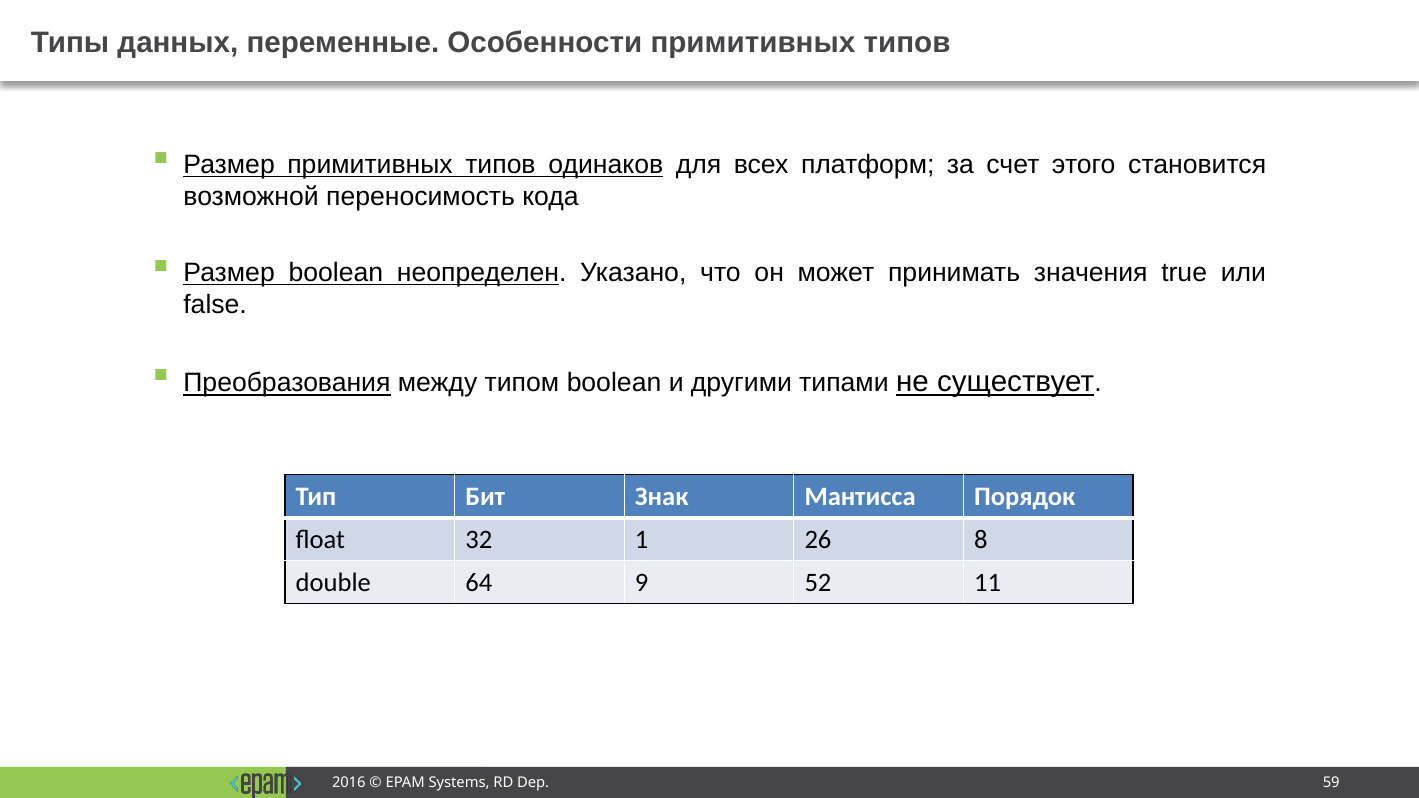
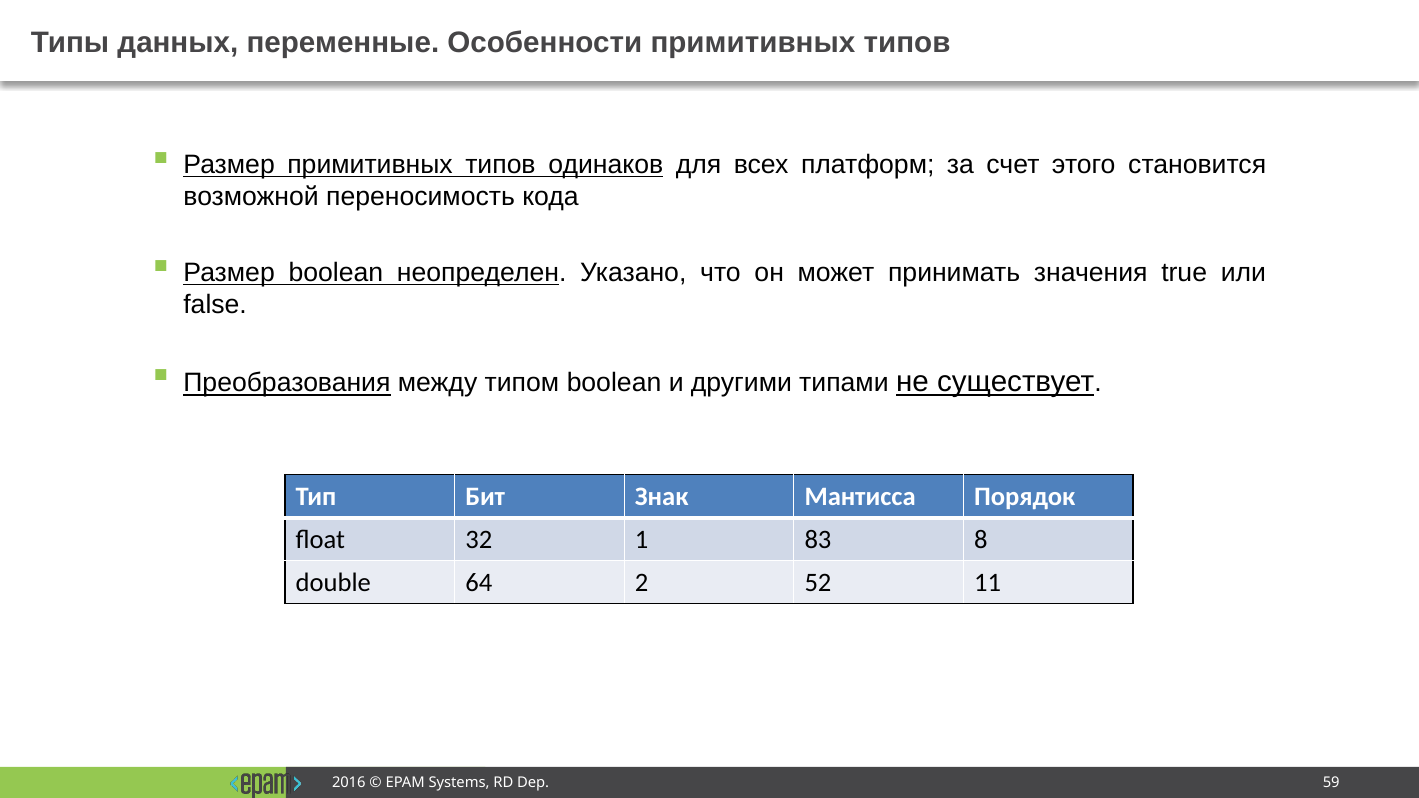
26: 26 -> 83
9: 9 -> 2
